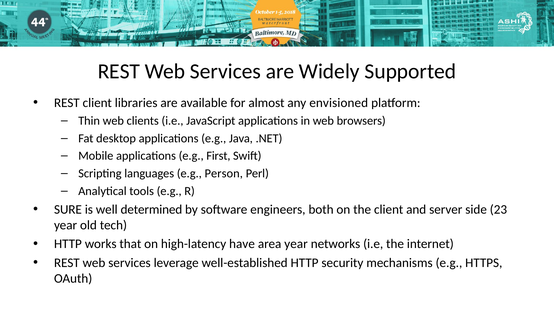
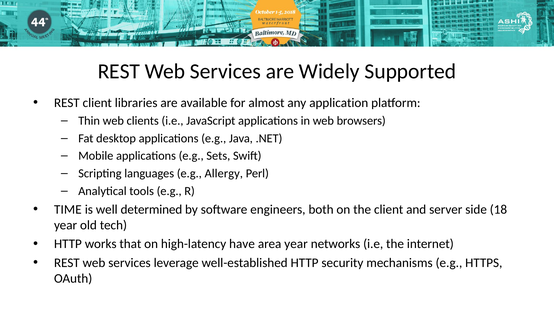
envisioned: envisioned -> application
First: First -> Sets
Person: Person -> Allergy
SURE: SURE -> TIME
23: 23 -> 18
